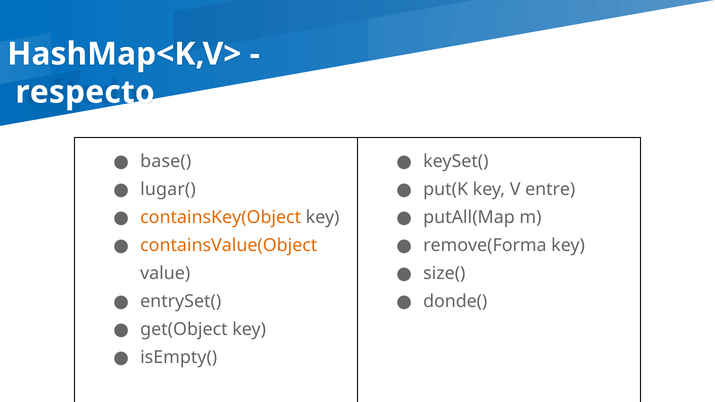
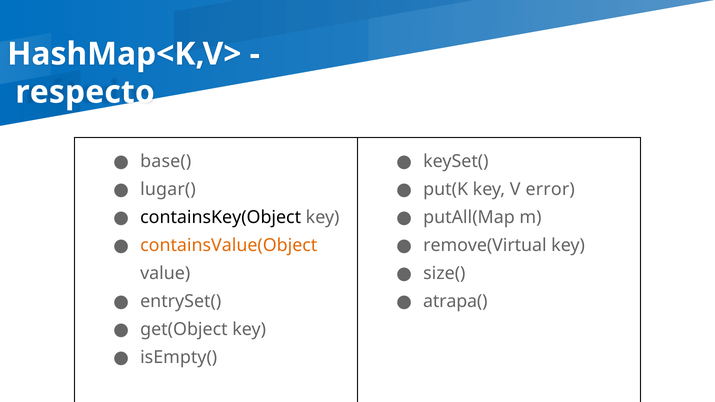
entre: entre -> error
containsKey(Object colour: orange -> black
remove(Forma: remove(Forma -> remove(Virtual
donde(: donde( -> atrapa(
